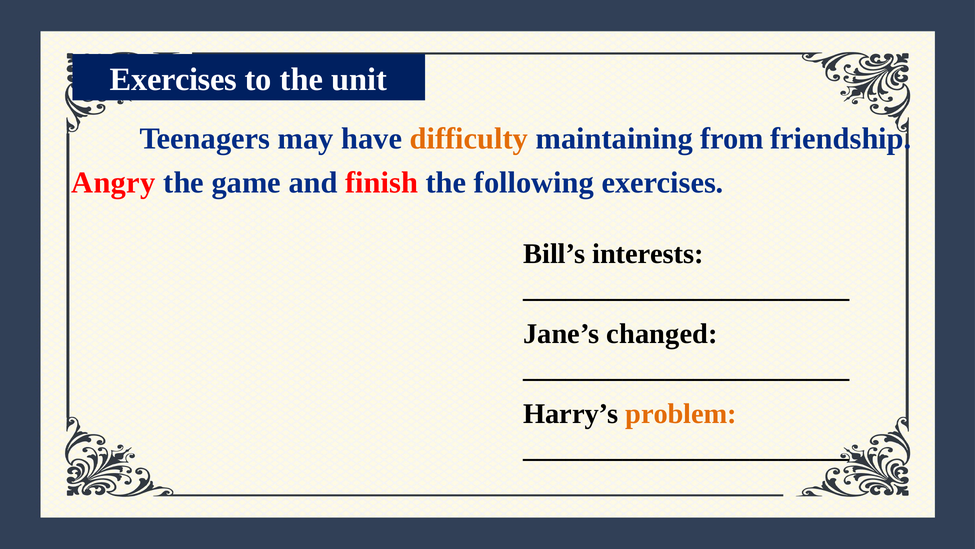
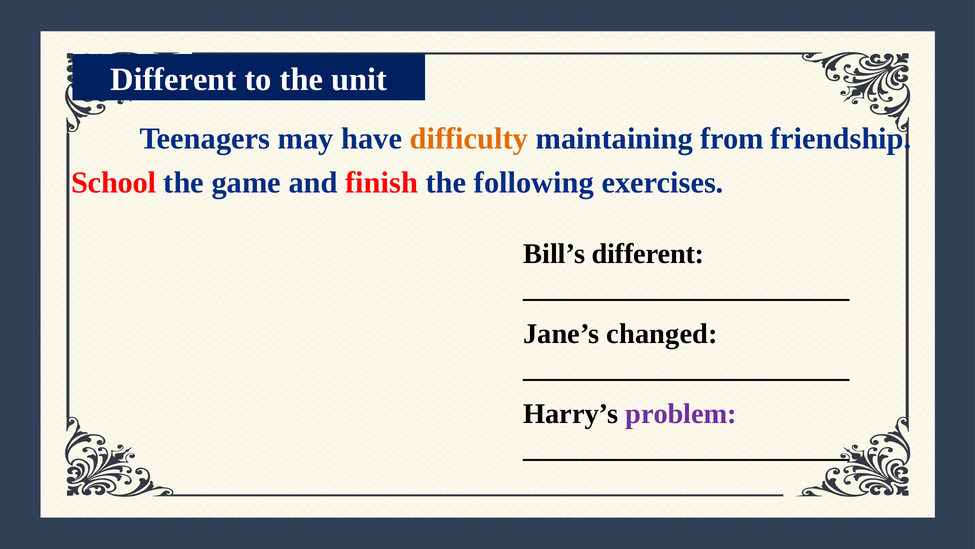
Exercises at (173, 79): Exercises -> Different
Angry: Angry -> School
Bill’s interests: interests -> different
problem colour: orange -> purple
